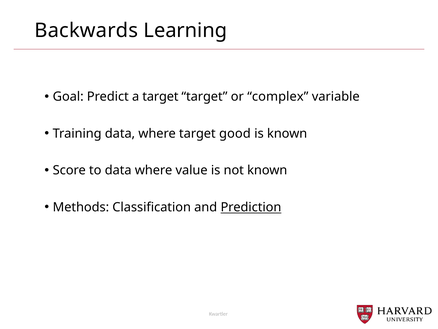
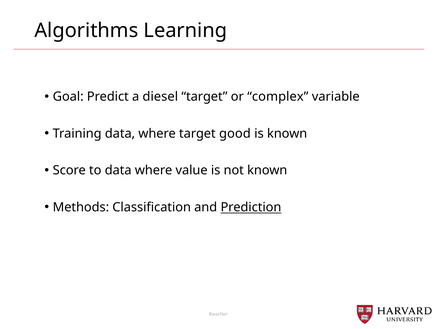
Backwards: Backwards -> Algorithms
a target: target -> diesel
